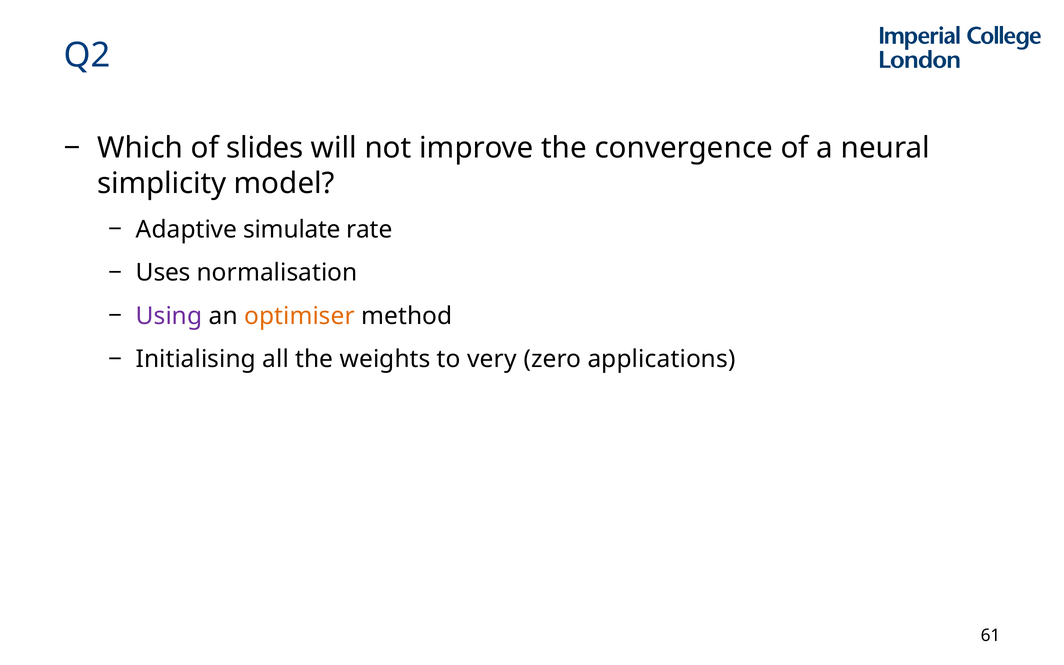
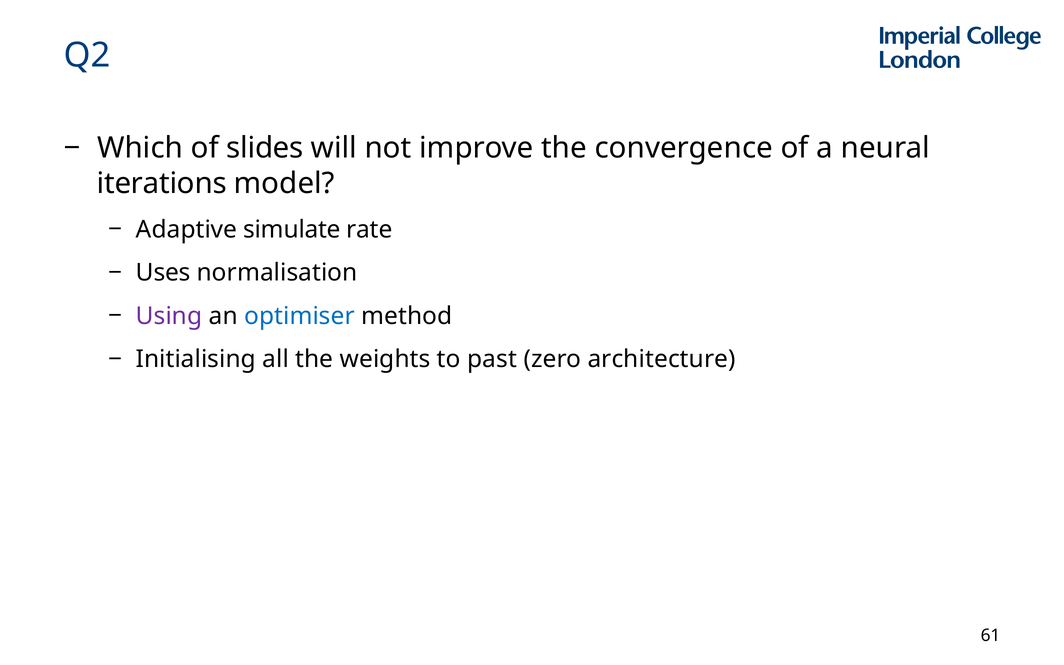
simplicity: simplicity -> iterations
optimiser colour: orange -> blue
very: very -> past
applications: applications -> architecture
